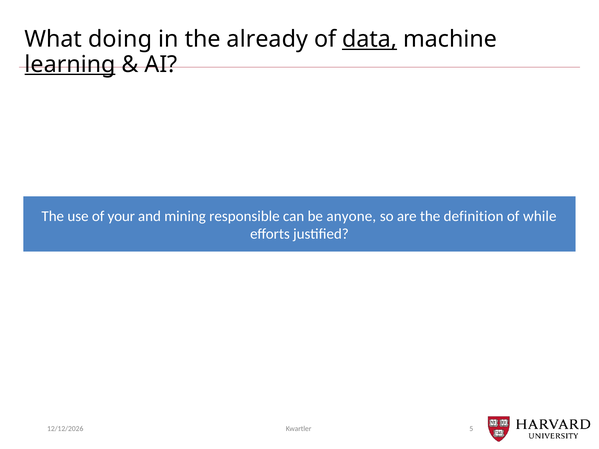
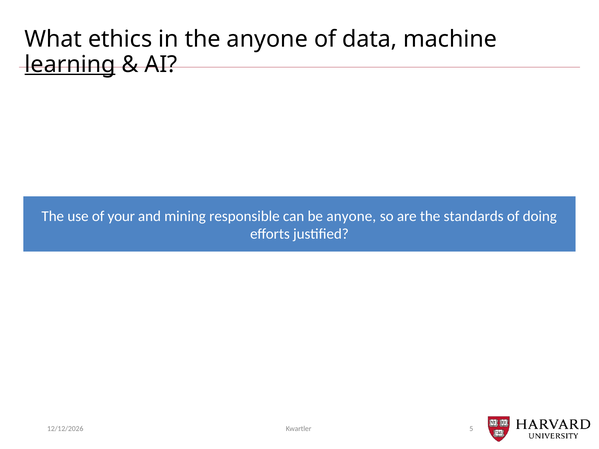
doing: doing -> ethics
the already: already -> anyone
data underline: present -> none
definition: definition -> standards
while: while -> doing
